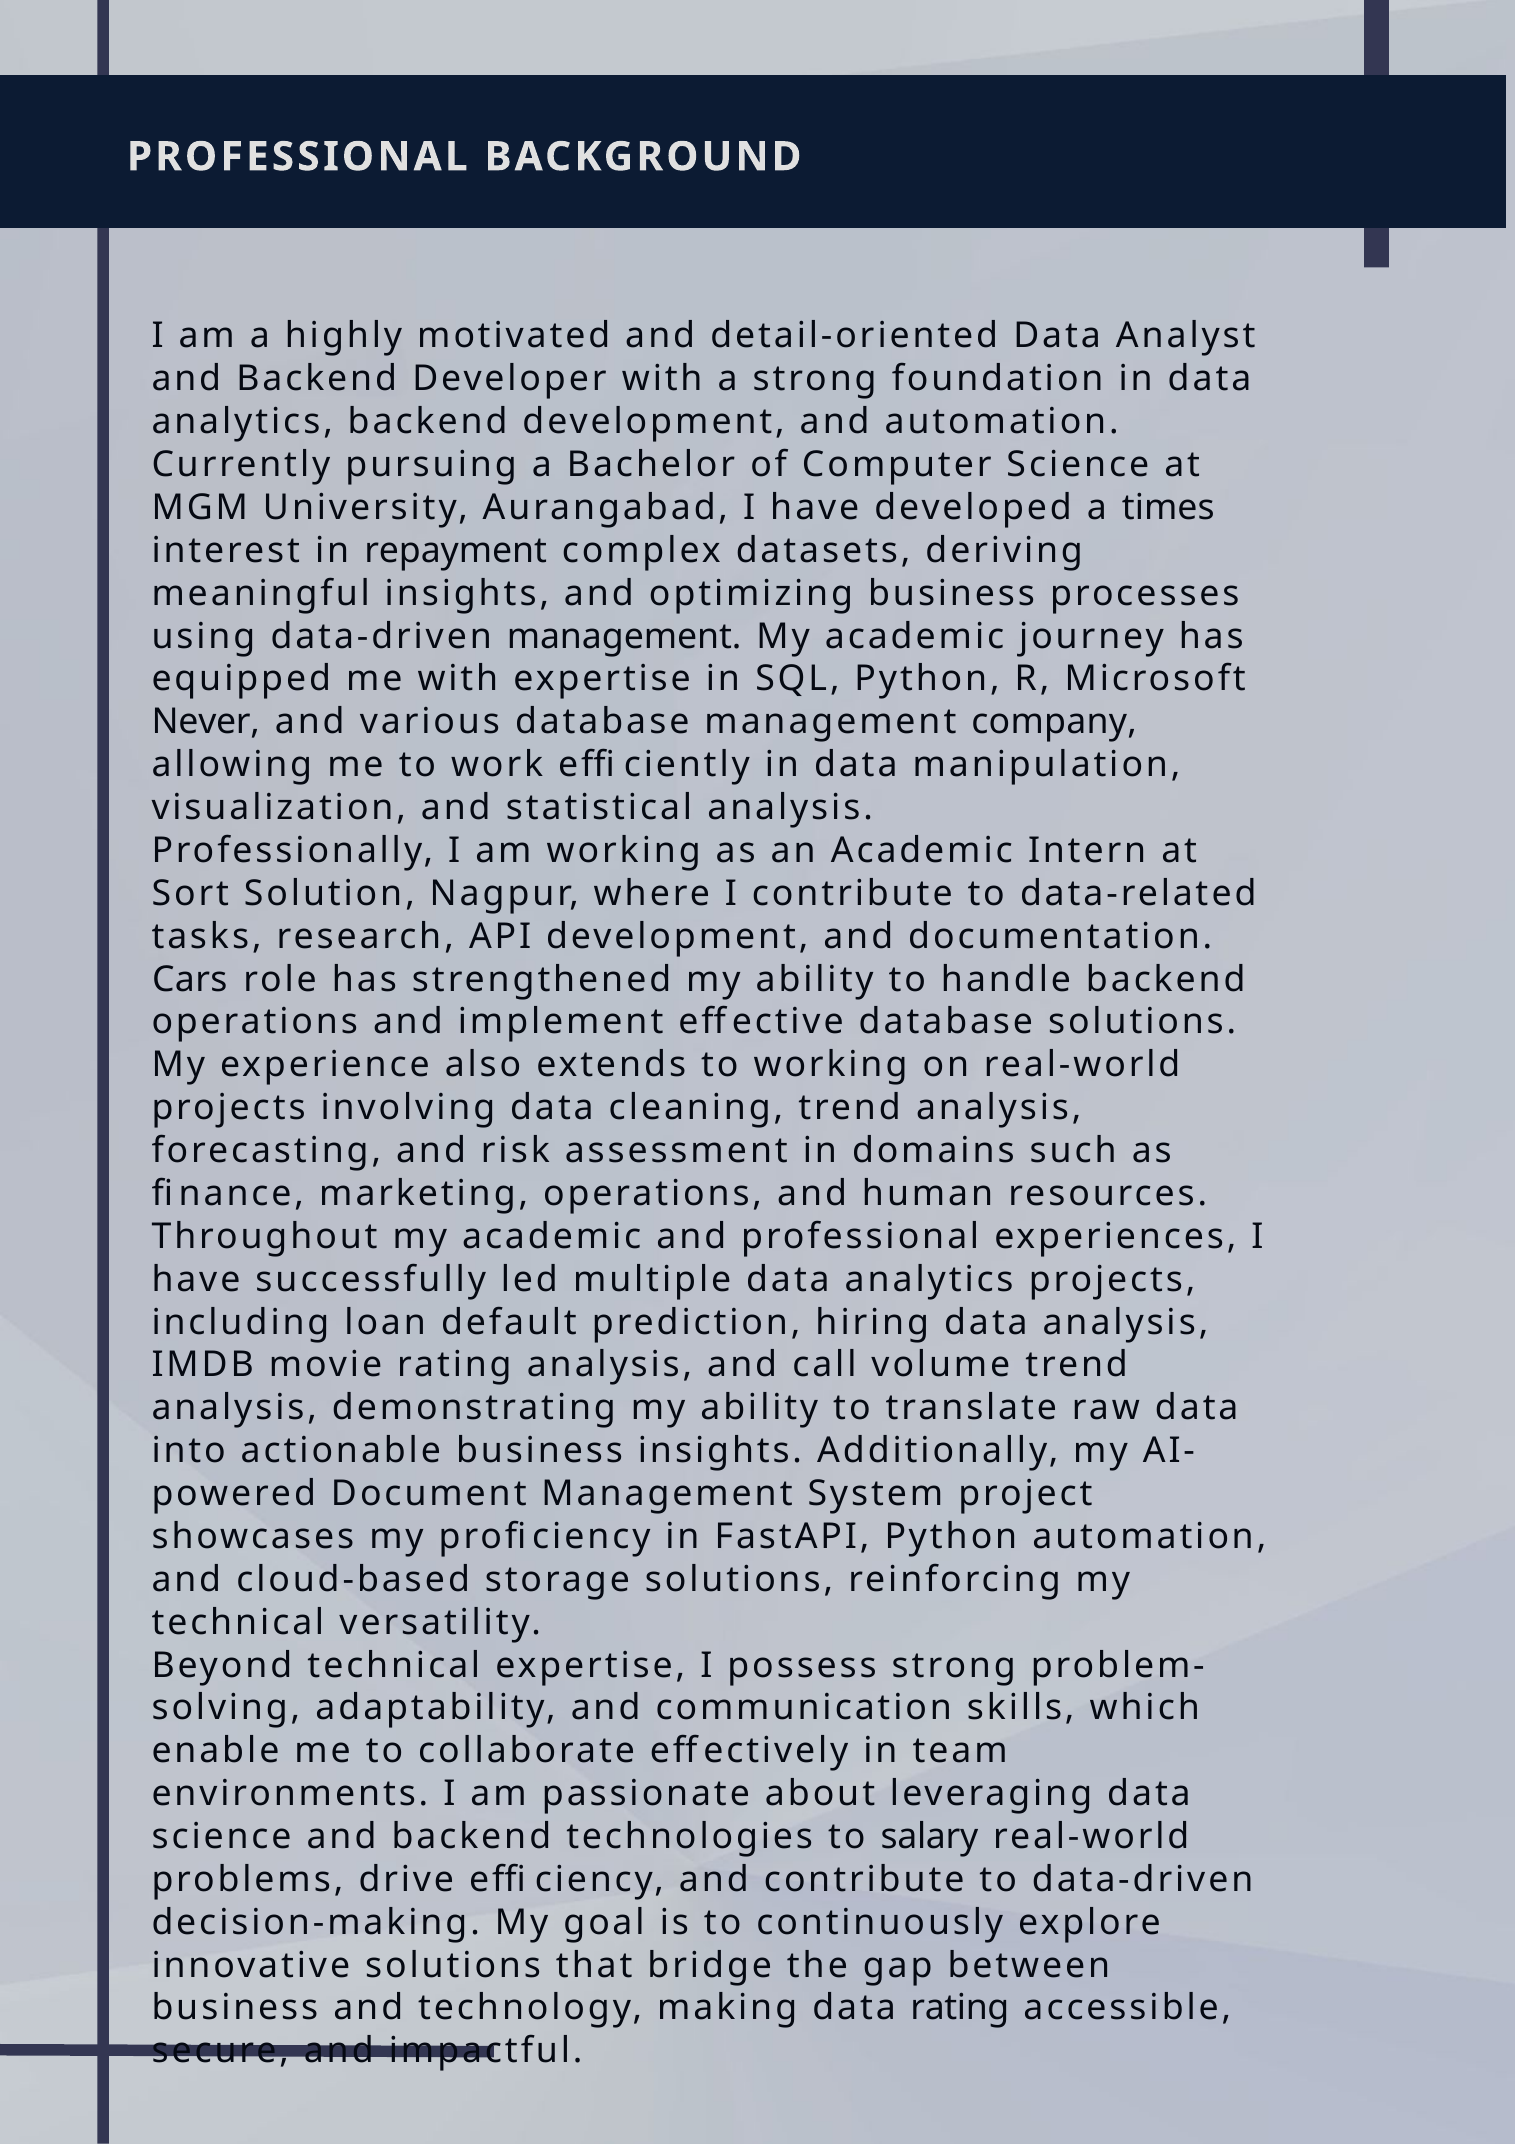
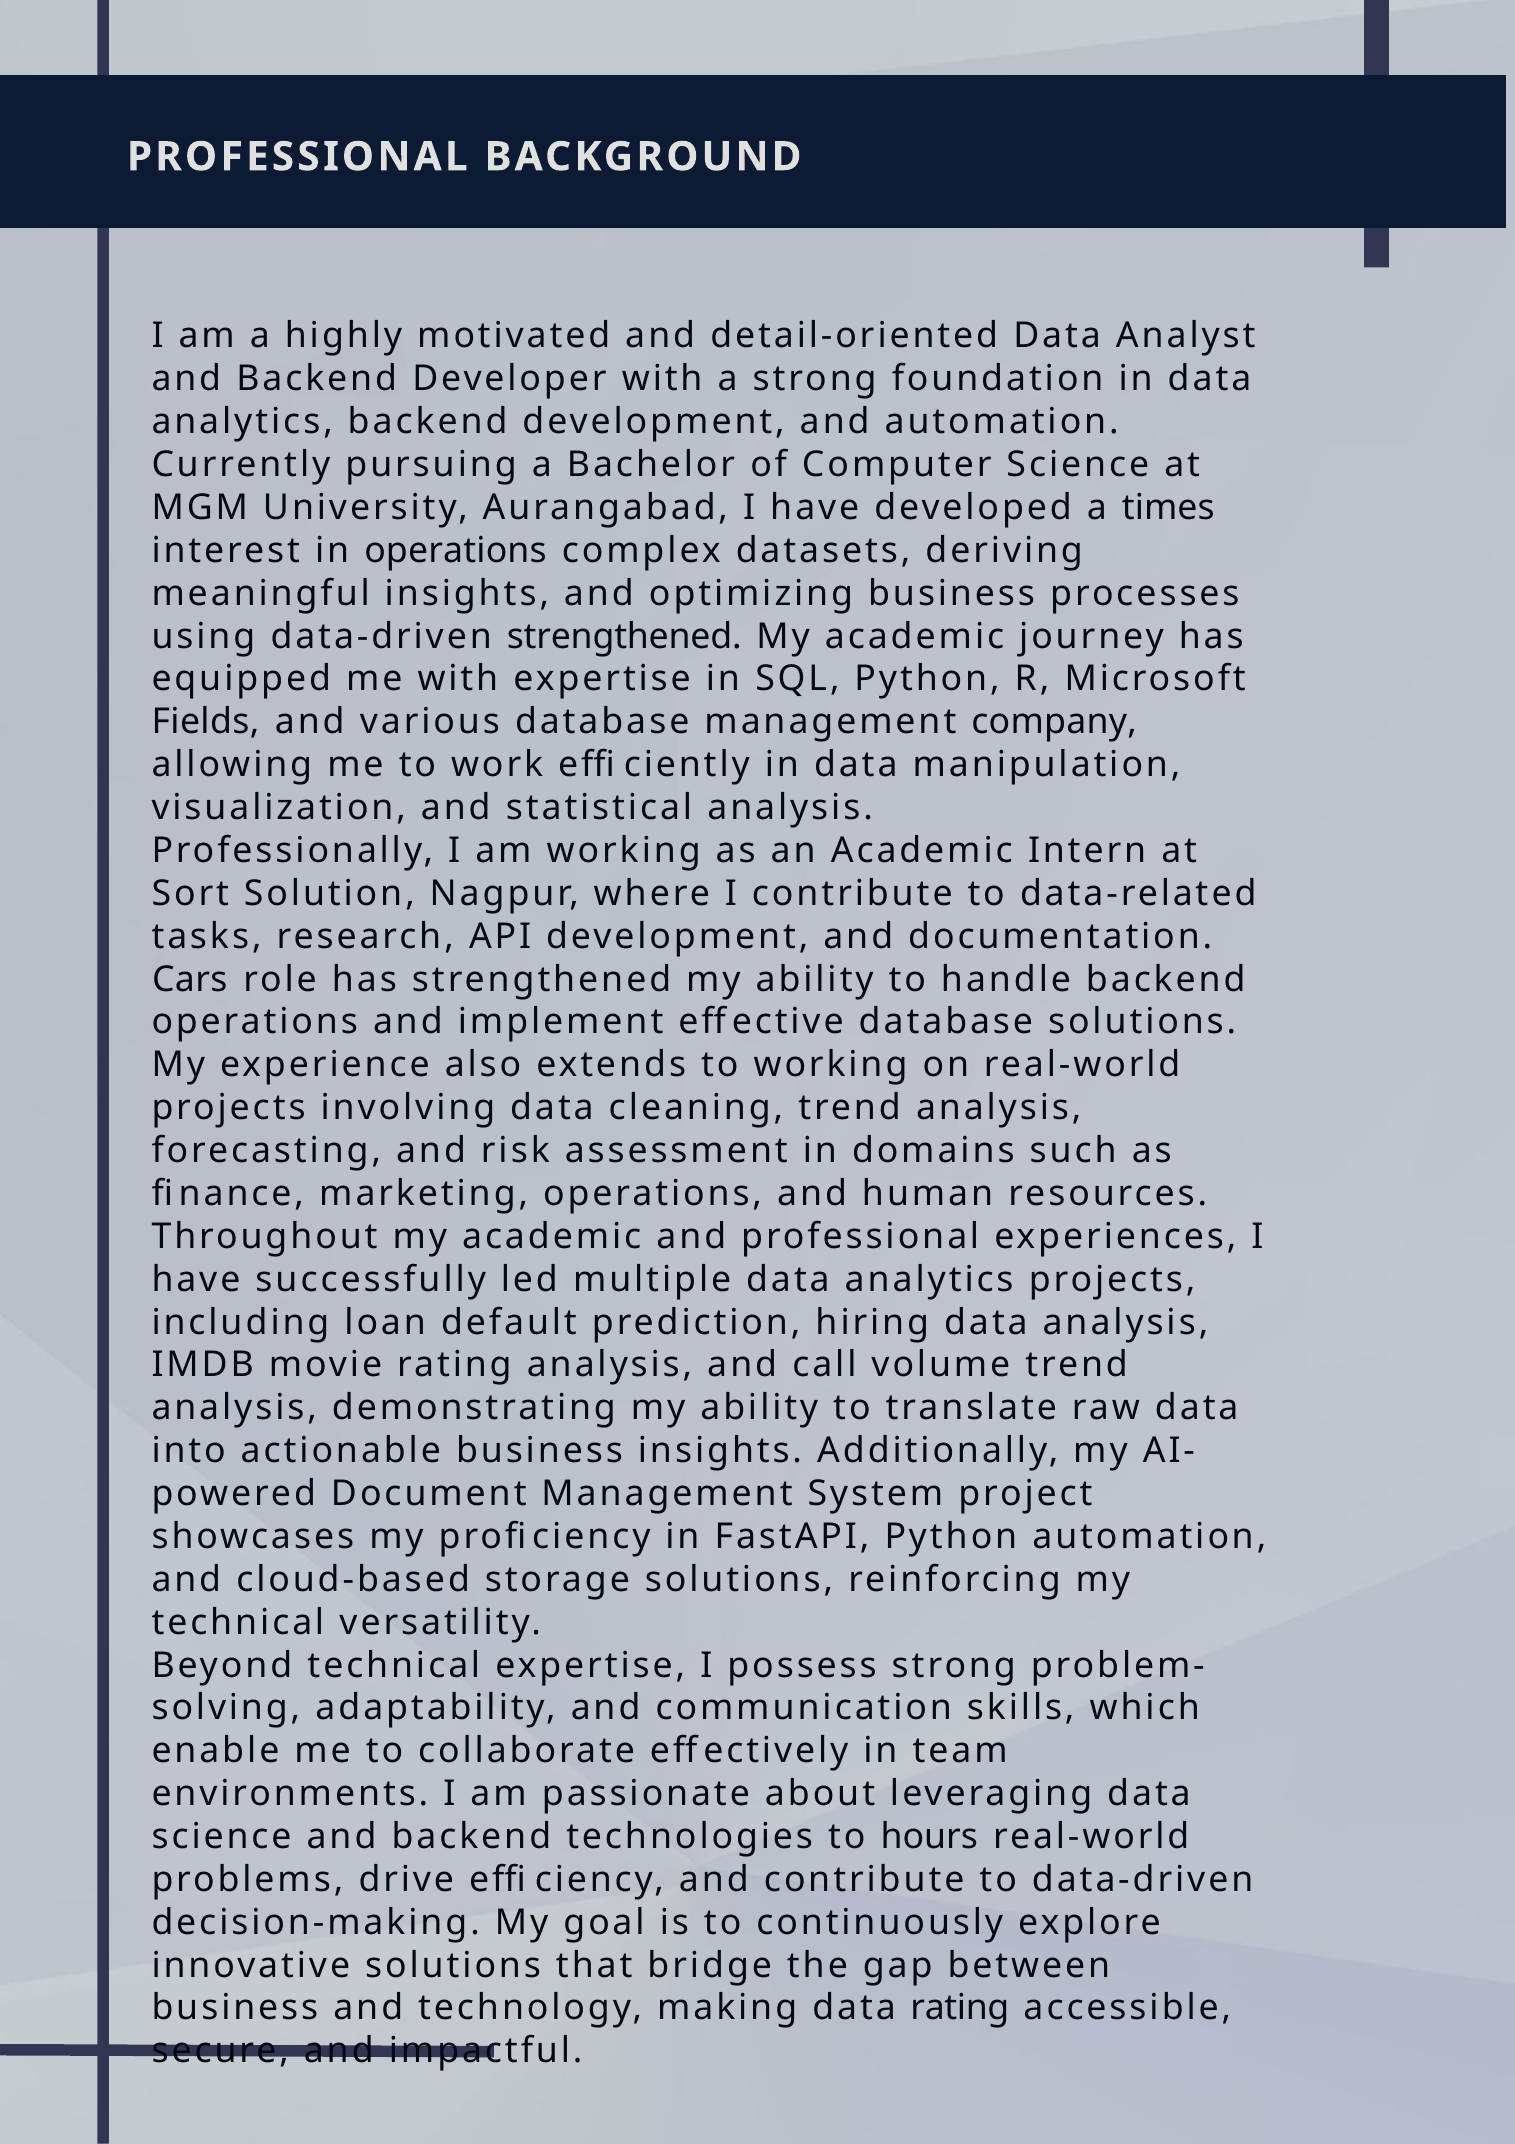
in repayment: repayment -> operations
data-driven management: management -> strengthened
Never: Never -> Fields
salary: salary -> hours
